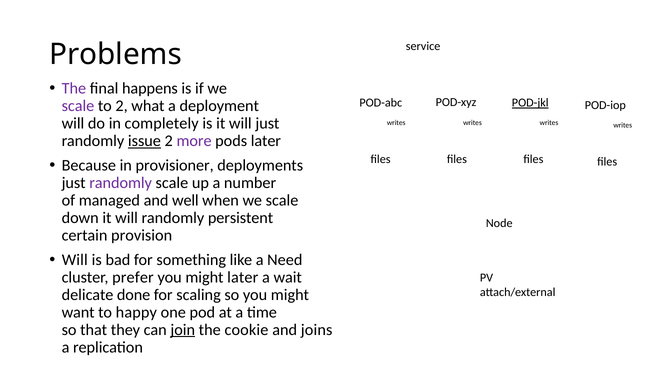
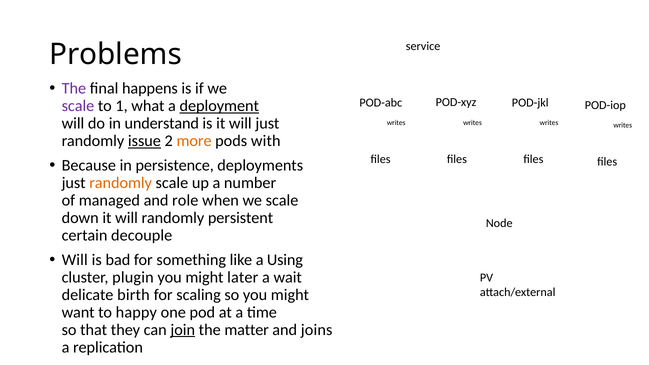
POD-jkl underline: present -> none
to 2: 2 -> 1
deployment underline: none -> present
completely: completely -> understand
more colour: purple -> orange
pods later: later -> with
provisioner: provisioner -> persistence
randomly at (121, 183) colour: purple -> orange
well: well -> role
provision: provision -> decouple
Need: Need -> Using
prefer: prefer -> plugin
done: done -> birth
cookie: cookie -> matter
